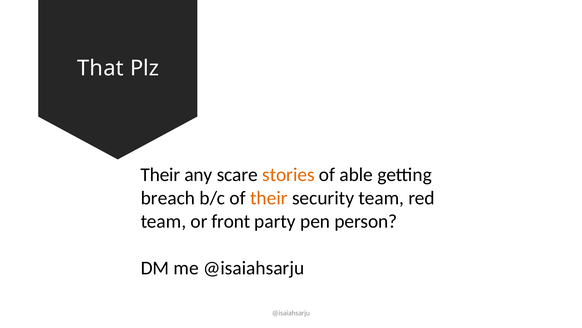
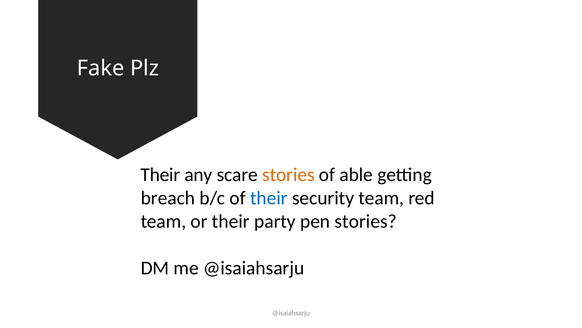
That: That -> Fake
their at (269, 198) colour: orange -> blue
or front: front -> their
pen person: person -> stories
